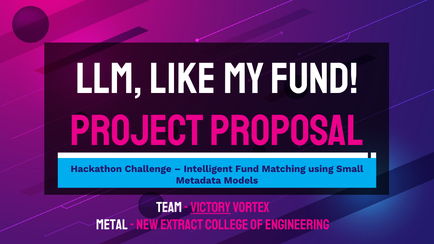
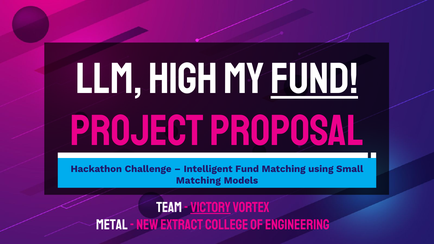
Like: Like -> High
Fund at (314, 79) underline: none -> present
Metadata at (198, 180): Metadata -> Matching
